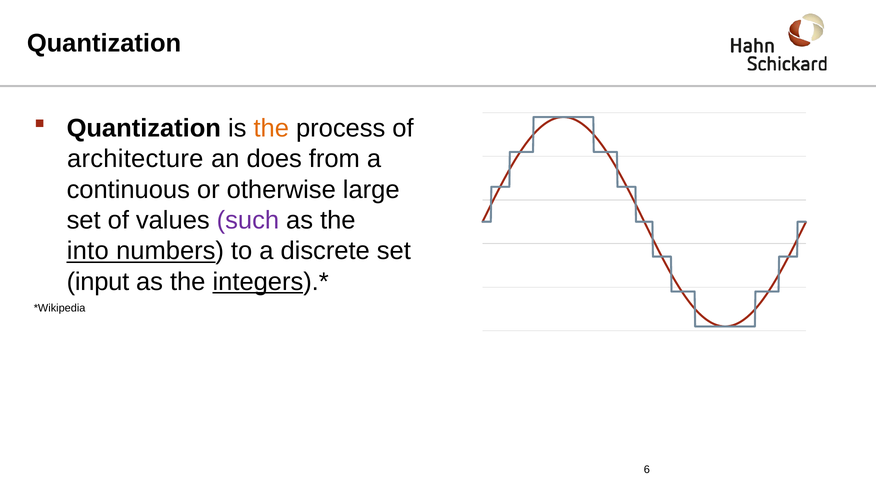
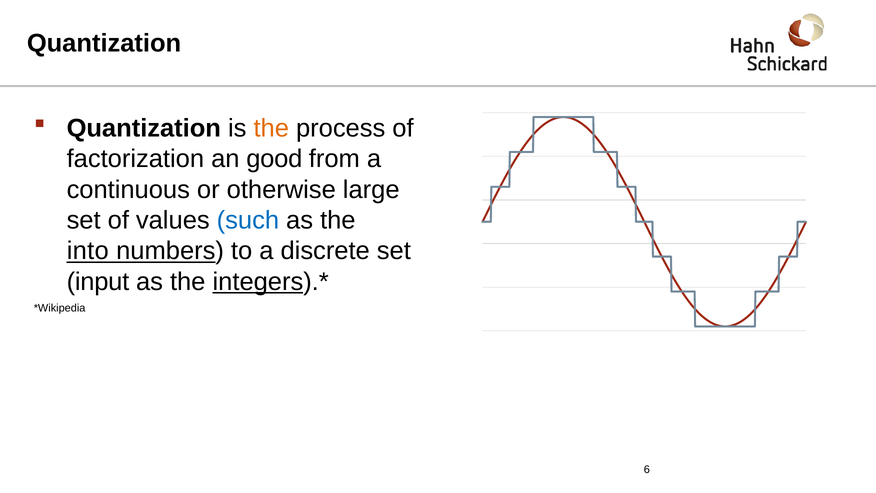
architecture: architecture -> factorization
does: does -> good
such colour: purple -> blue
